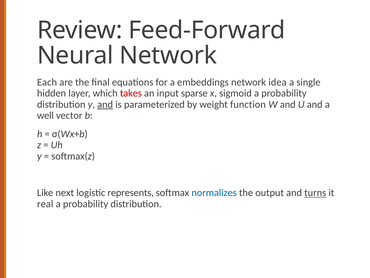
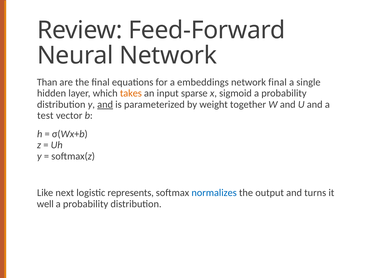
Each: Each -> Than
network idea: idea -> final
takes colour: red -> orange
function: function -> together
well: well -> test
turns underline: present -> none
real: real -> well
